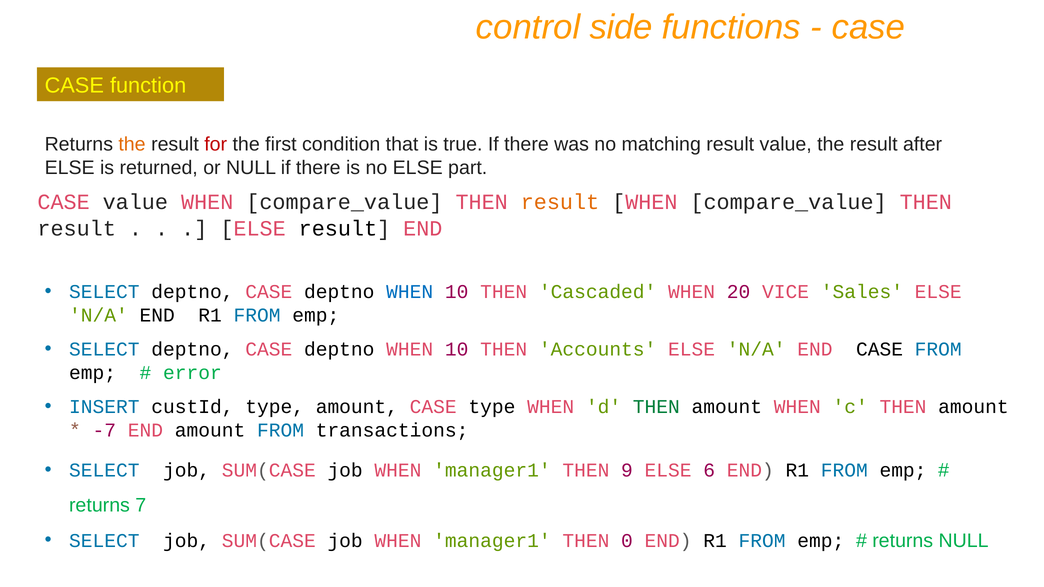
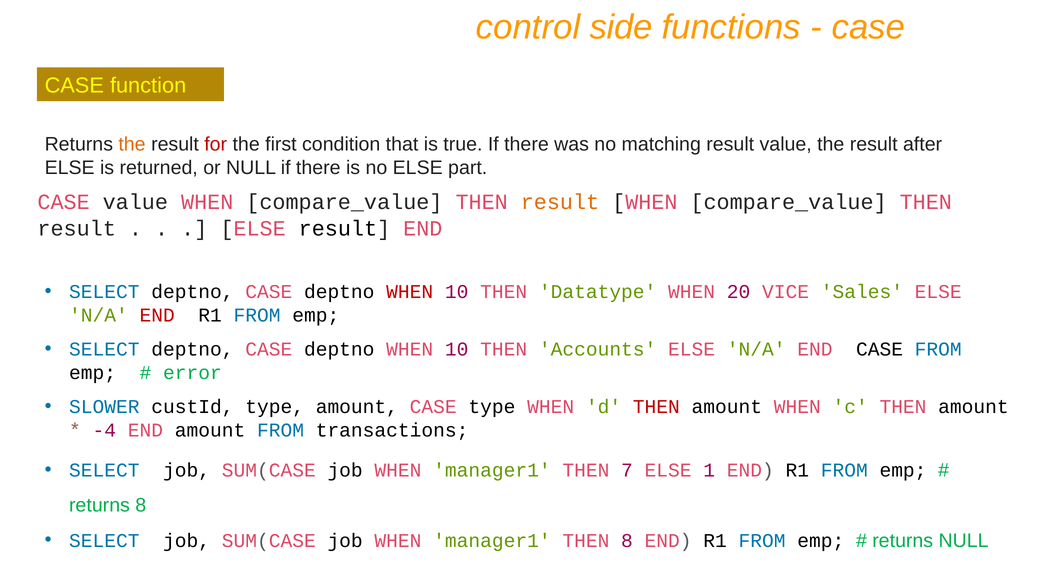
WHEN at (410, 292) colour: blue -> red
Cascaded: Cascaded -> Datatype
END at (157, 316) colour: black -> red
INSERT: INSERT -> SLOWER
THEN at (656, 407) colour: green -> red
-7: -7 -> -4
9: 9 -> 7
6: 6 -> 1
returns 7: 7 -> 8
THEN 0: 0 -> 8
